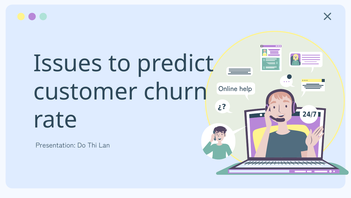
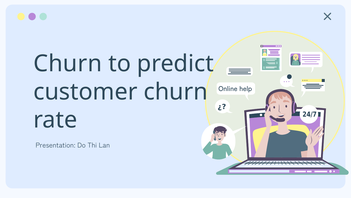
Issues at (68, 63): Issues -> Churn
